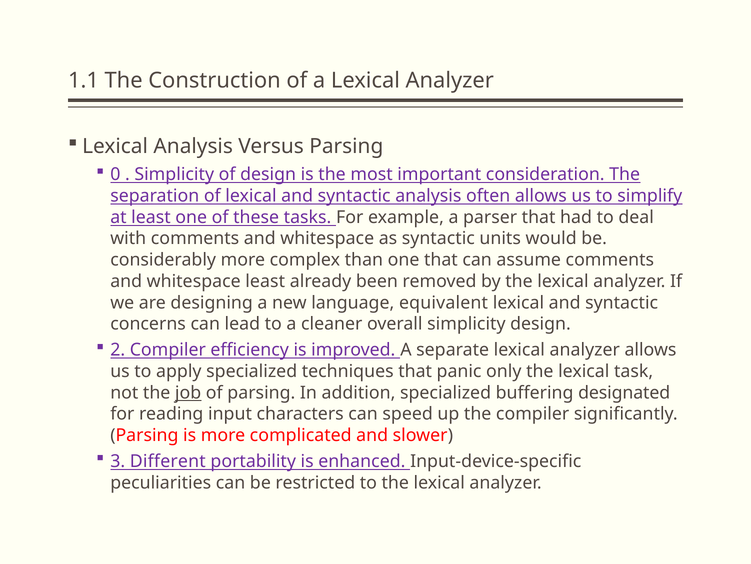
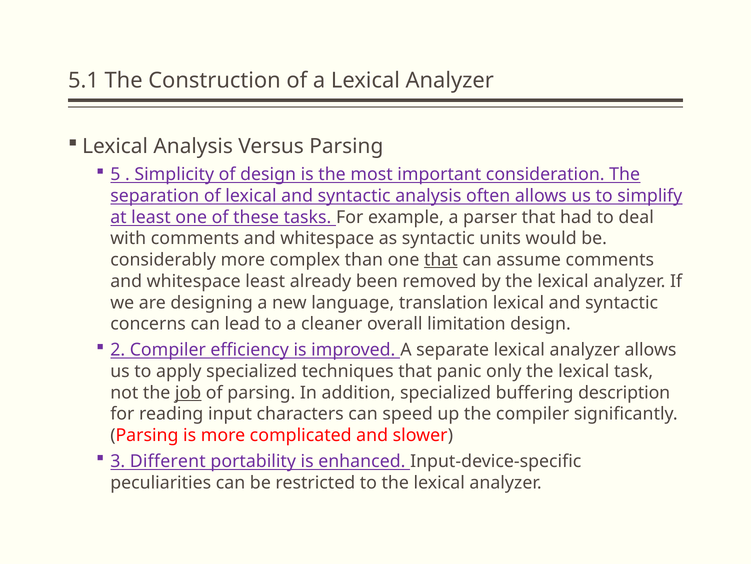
1.1: 1.1 -> 5.1
0: 0 -> 5
that at (441, 260) underline: none -> present
equivalent: equivalent -> translation
overall simplicity: simplicity -> limitation
designated: designated -> description
